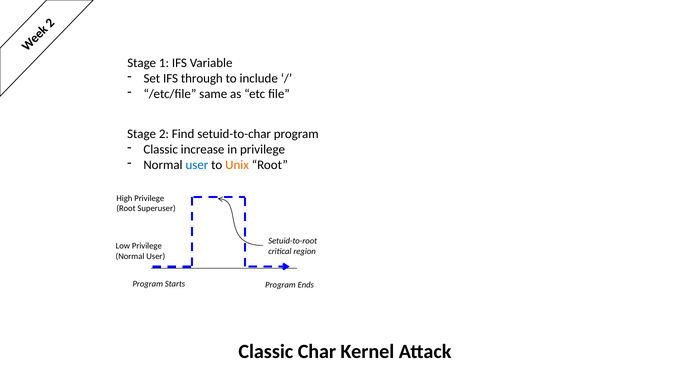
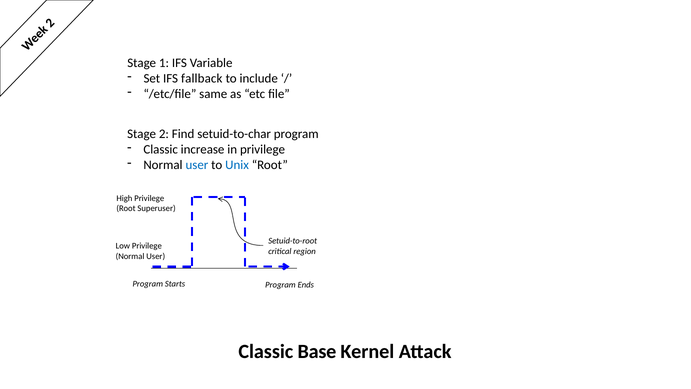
through: through -> fallback
Unix colour: orange -> blue
Char: Char -> Base
